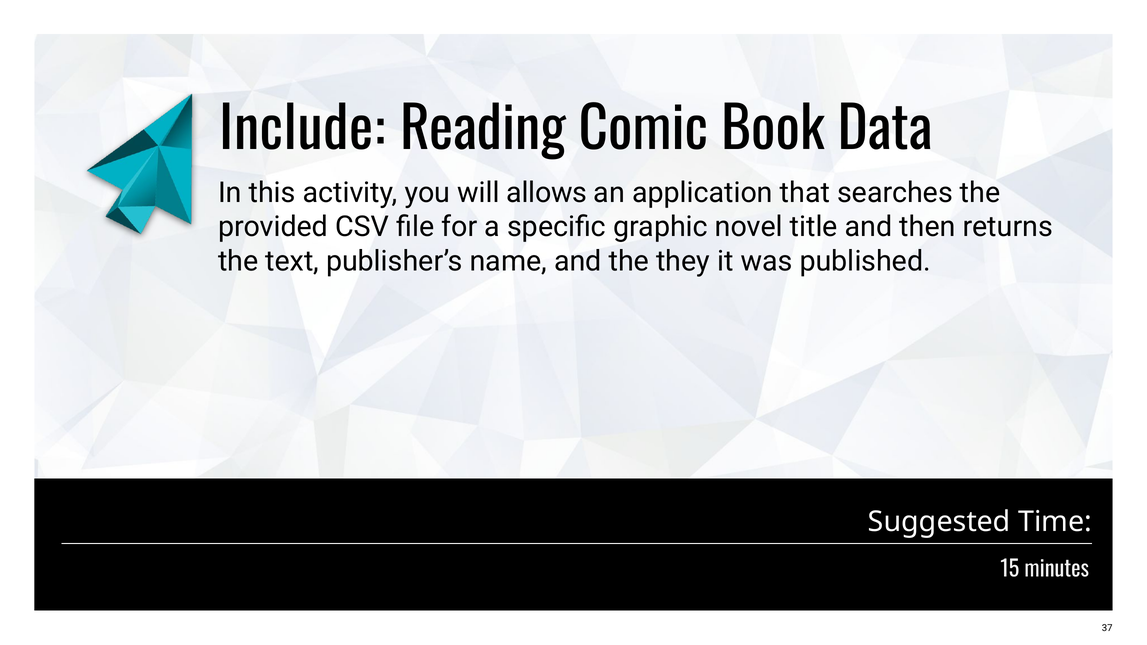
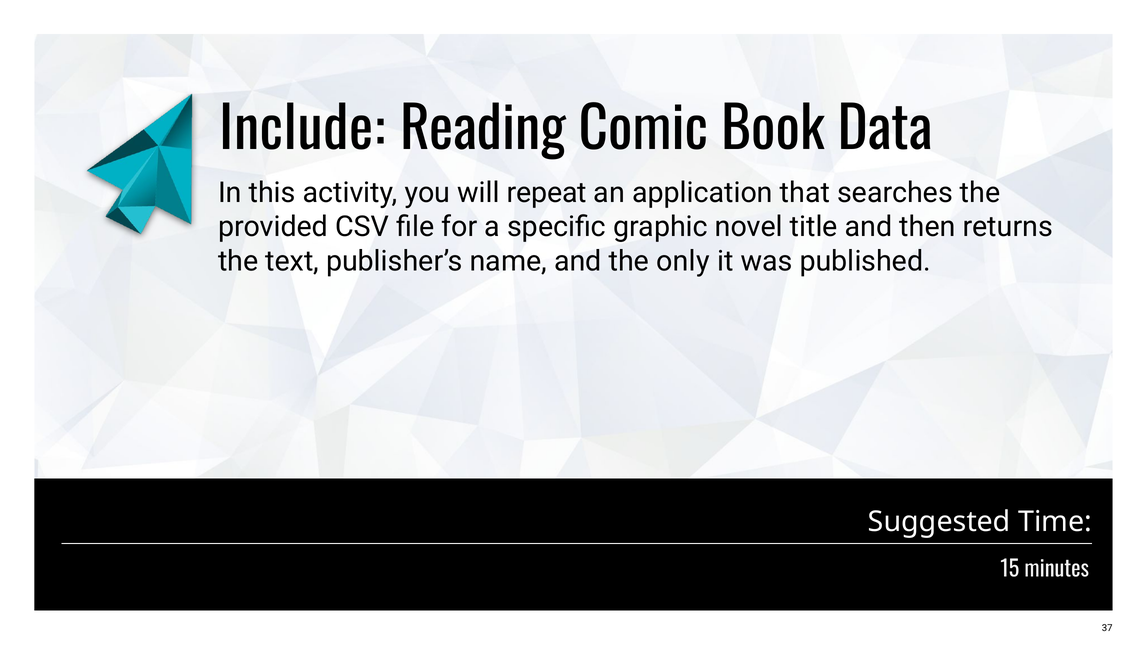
allows: allows -> repeat
they: they -> only
